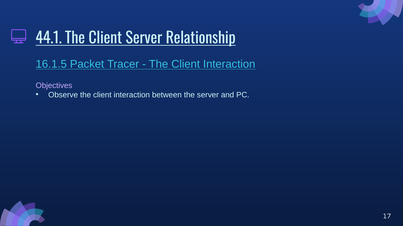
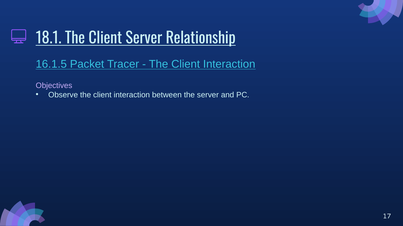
44.1: 44.1 -> 18.1
